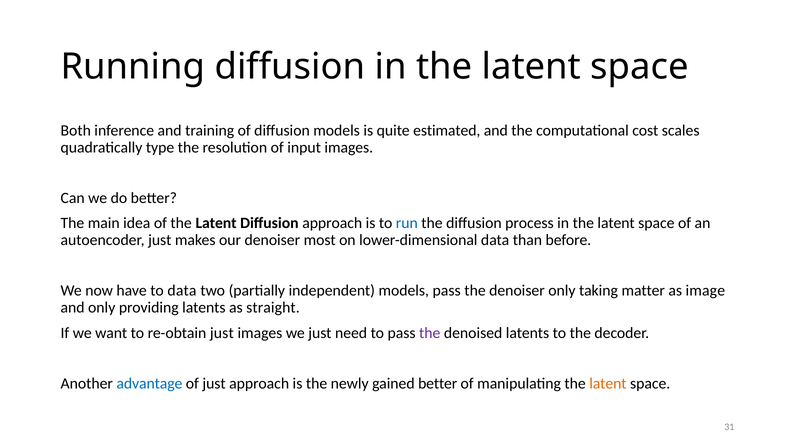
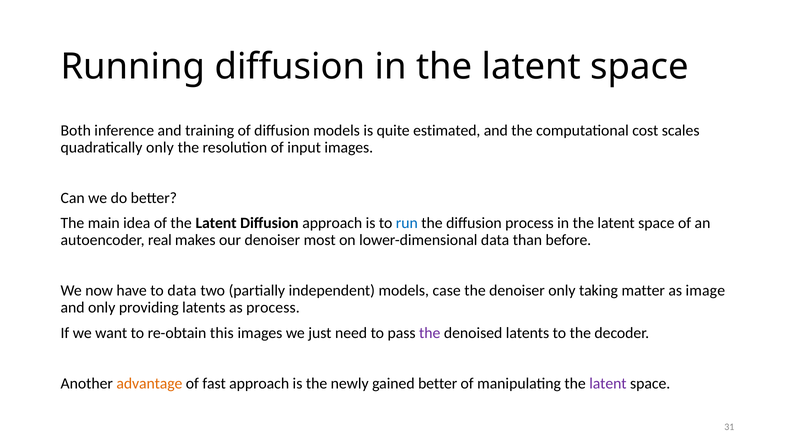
quadratically type: type -> only
autoencoder just: just -> real
models pass: pass -> case
as straight: straight -> process
re-obtain just: just -> this
advantage colour: blue -> orange
of just: just -> fast
latent at (608, 384) colour: orange -> purple
